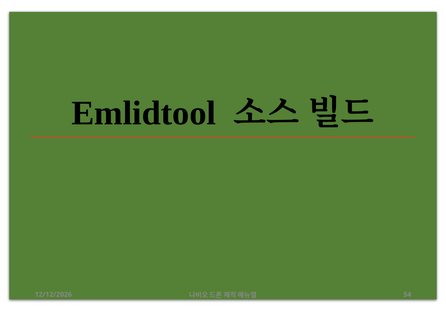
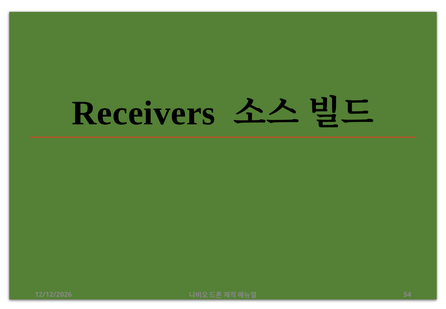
Emlidtool: Emlidtool -> Receivers
